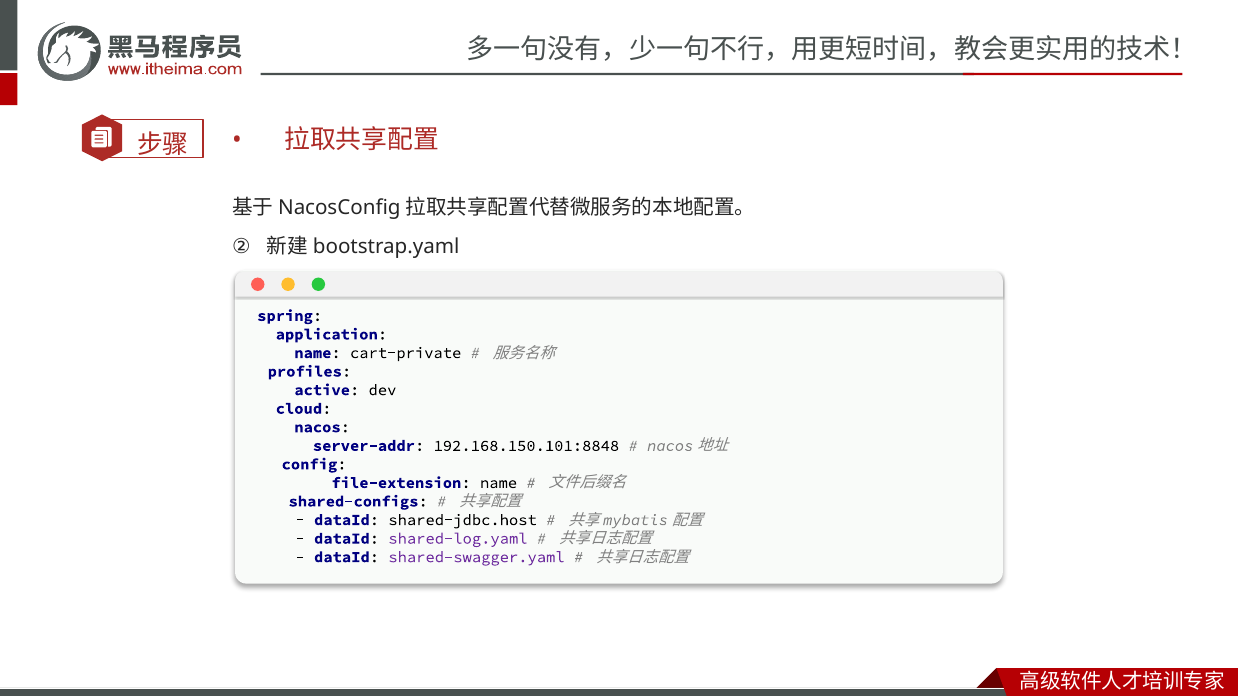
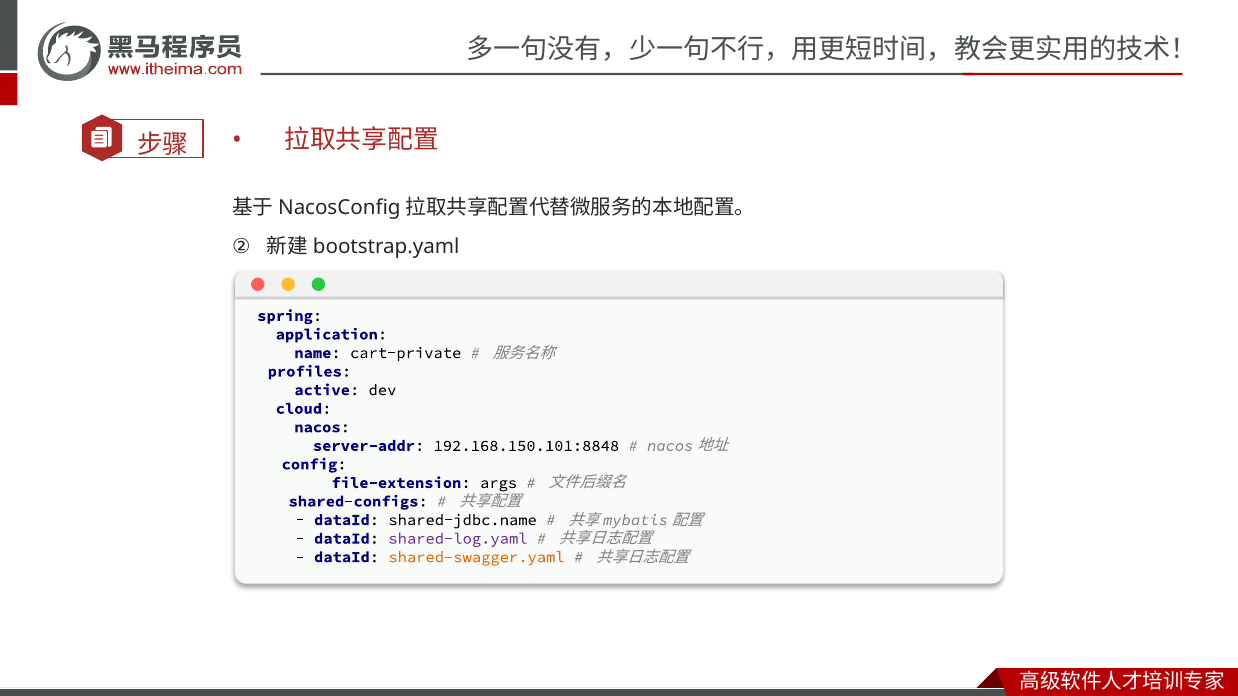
file-extension name: name -> args
shared-jdbc.host: shared-jdbc.host -> shared-jdbc.name
shared-swagger.yaml colour: purple -> orange
